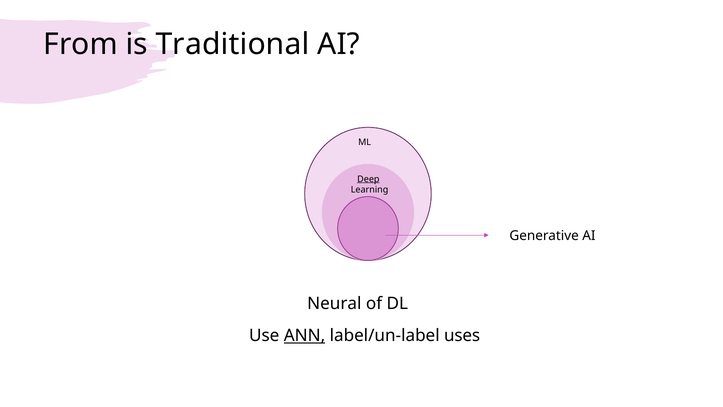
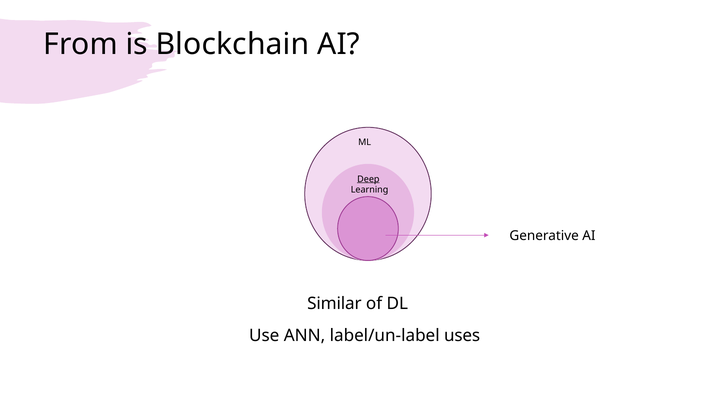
Traditional: Traditional -> Blockchain
Neural: Neural -> Similar
ANN underline: present -> none
